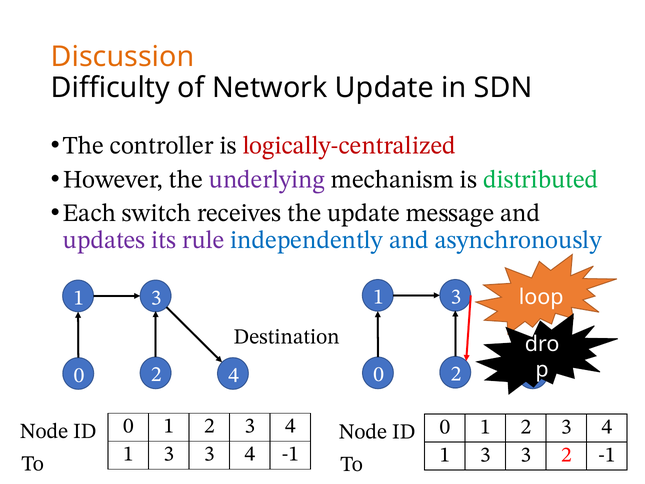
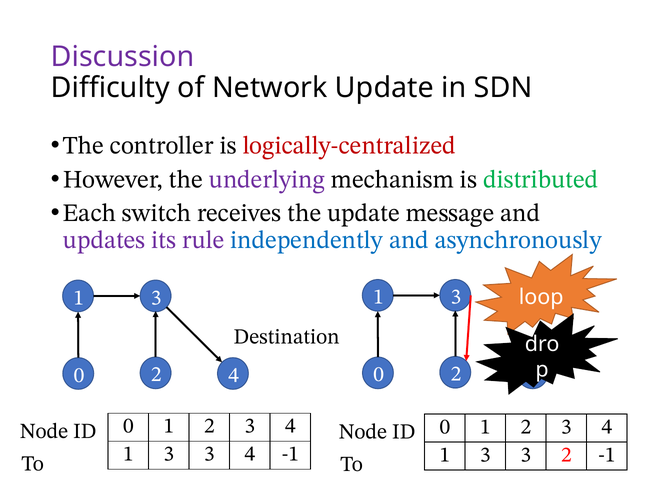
Discussion colour: orange -> purple
